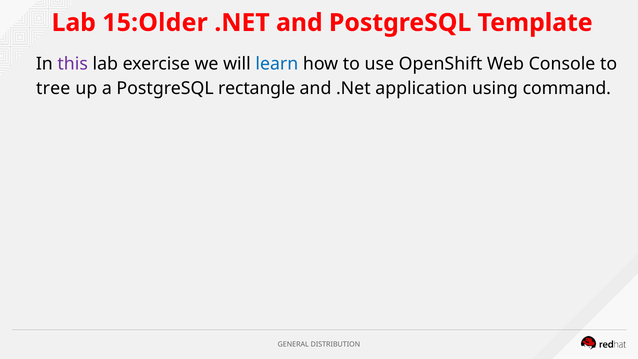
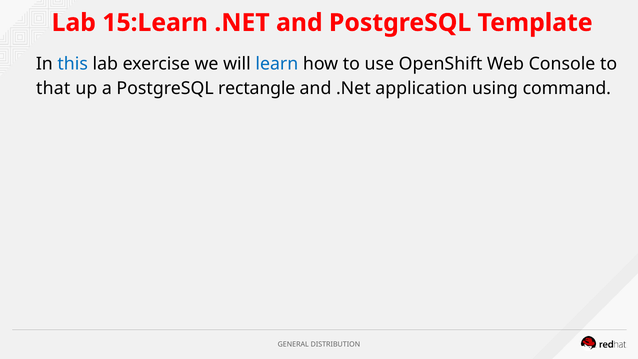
15:Older: 15:Older -> 15:Learn
this colour: purple -> blue
tree: tree -> that
